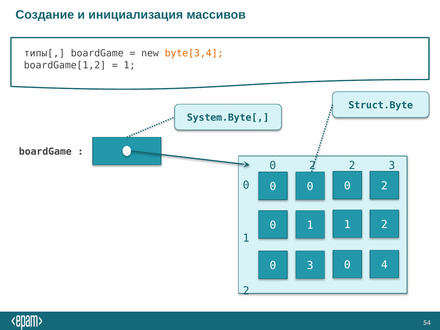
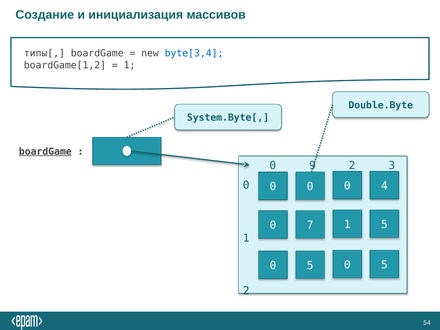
byte[3,4 colour: orange -> blue
Struct.Byte: Struct.Byte -> Double.Byte
boardGame at (45, 152) underline: none -> present
2 at (312, 165): 2 -> 9
2 at (384, 186): 2 -> 4
1 at (310, 225): 1 -> 7
2 at (384, 225): 2 -> 5
3 at (310, 265): 3 -> 5
4 at (384, 265): 4 -> 5
